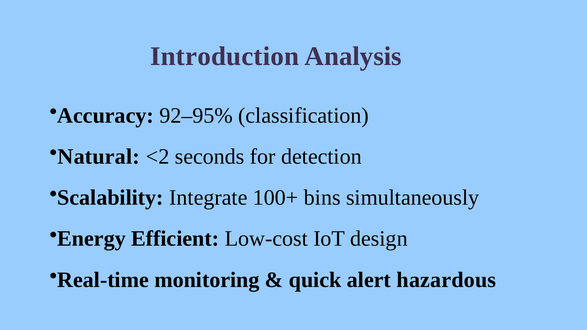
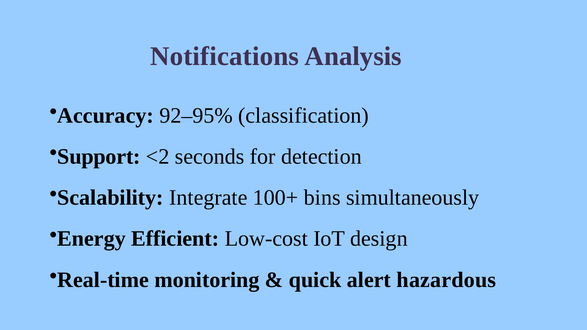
Introduction: Introduction -> Notifications
Natural: Natural -> Support
